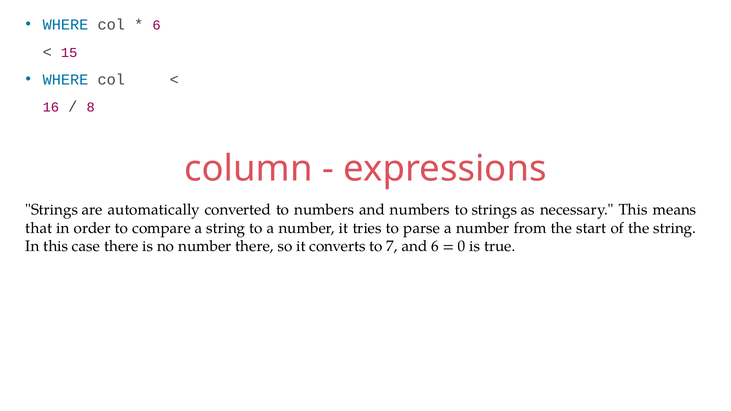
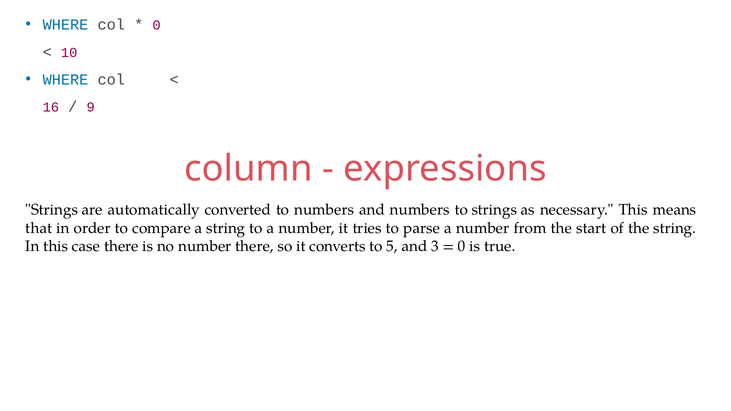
6 at (157, 25): 6 -> 0
15: 15 -> 10
8: 8 -> 9
7: 7 -> 5
and 6: 6 -> 3
